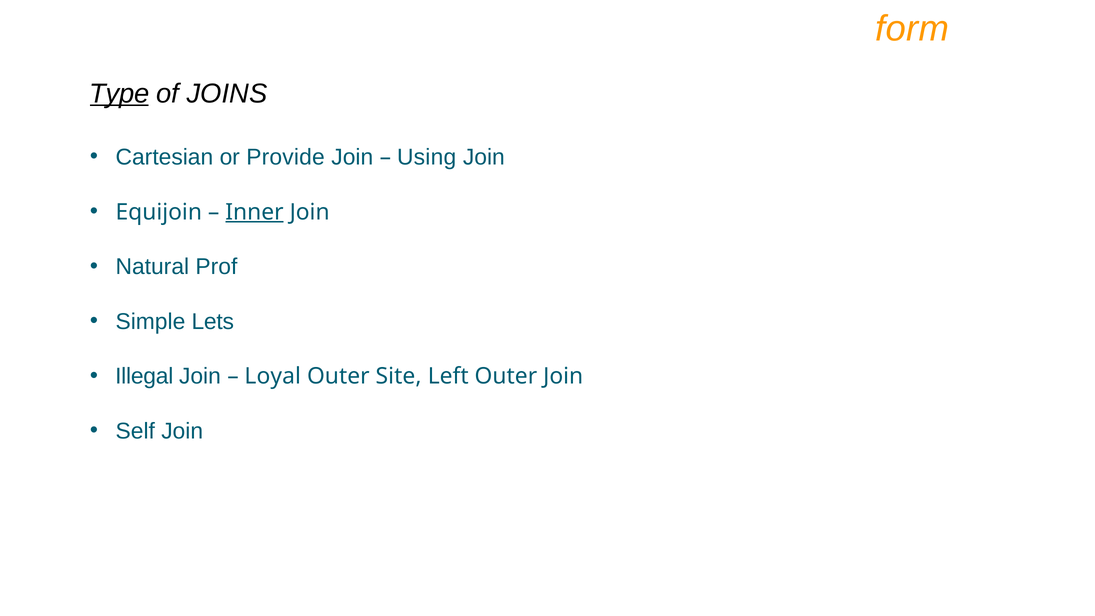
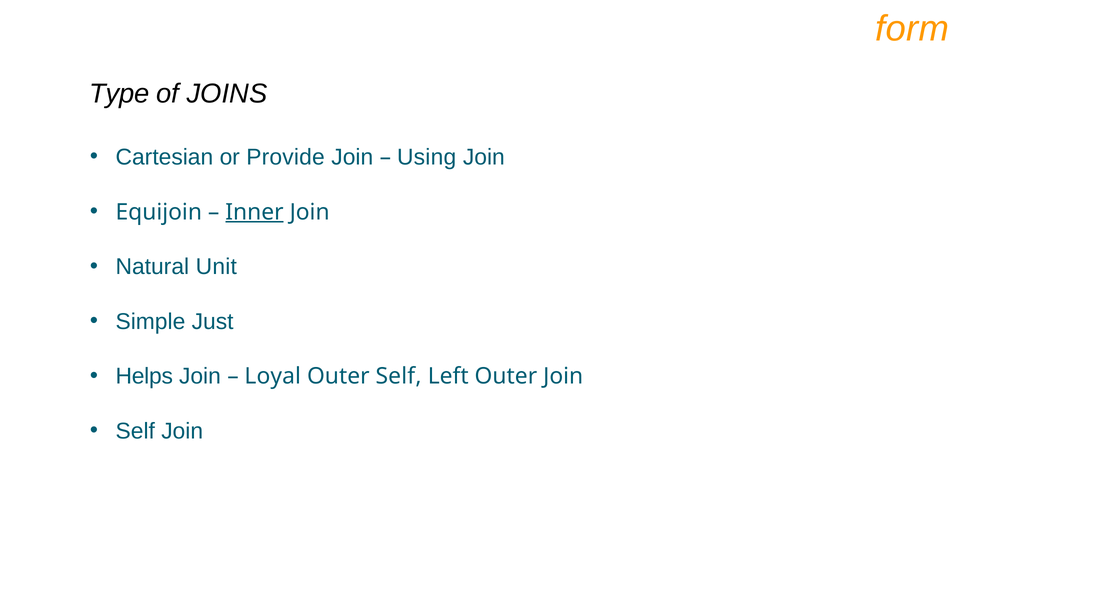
Type underline: present -> none
Prof: Prof -> Unit
Lets: Lets -> Just
Illegal: Illegal -> Helps
Outer Site: Site -> Self
